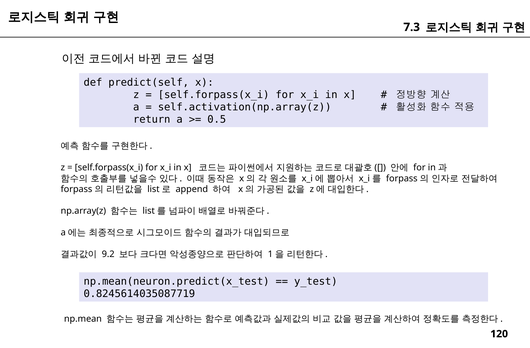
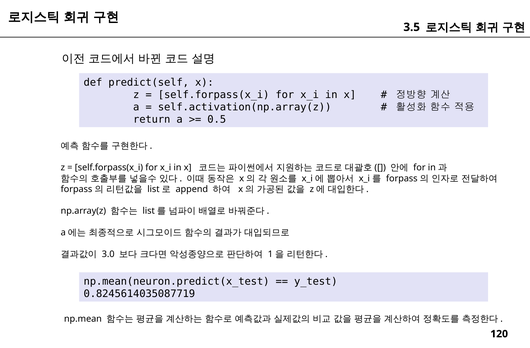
7.3: 7.3 -> 3.5
9.2: 9.2 -> 3.0
